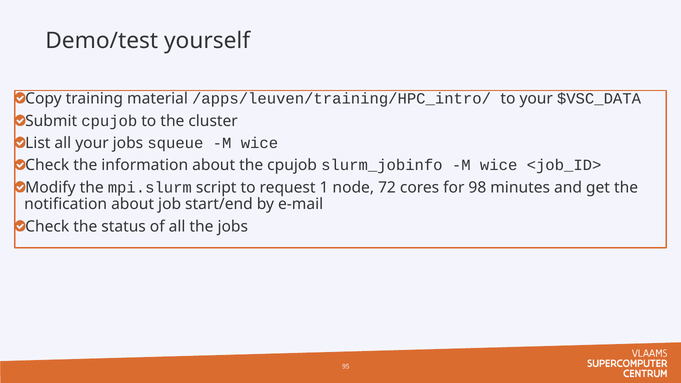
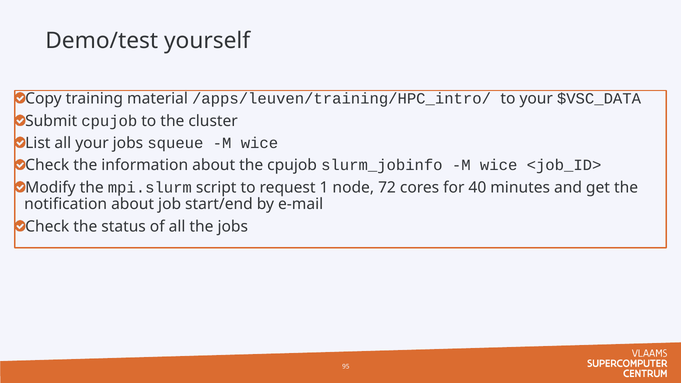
98: 98 -> 40
